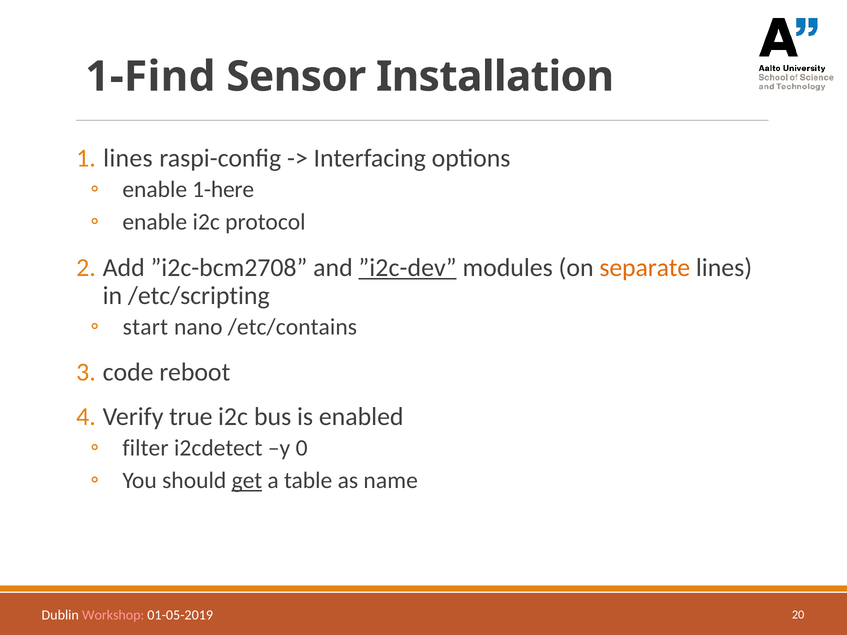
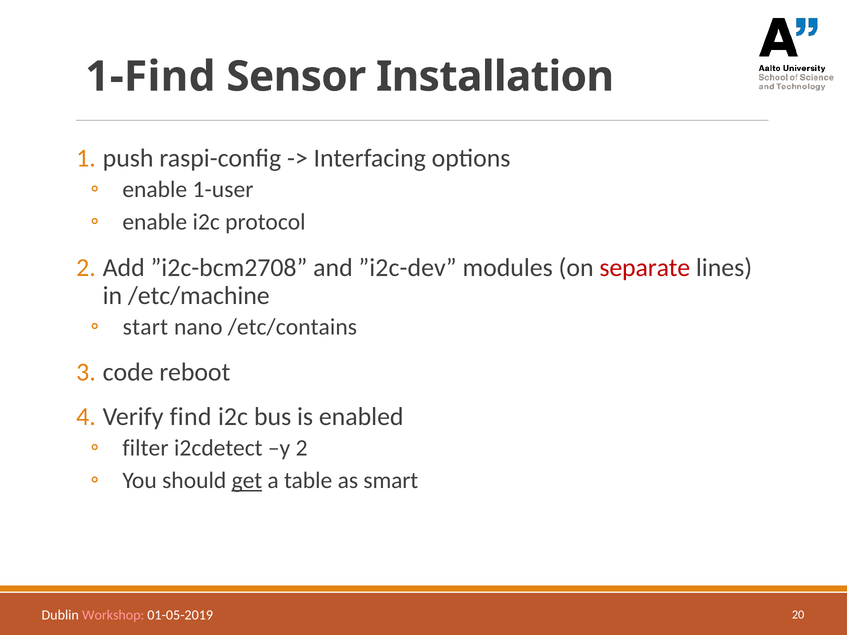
1 lines: lines -> push
1-here: 1-here -> 1-user
”i2c-dev underline: present -> none
separate colour: orange -> red
/etc/scripting: /etc/scripting -> /etc/machine
true: true -> find
y 0: 0 -> 2
name: name -> smart
